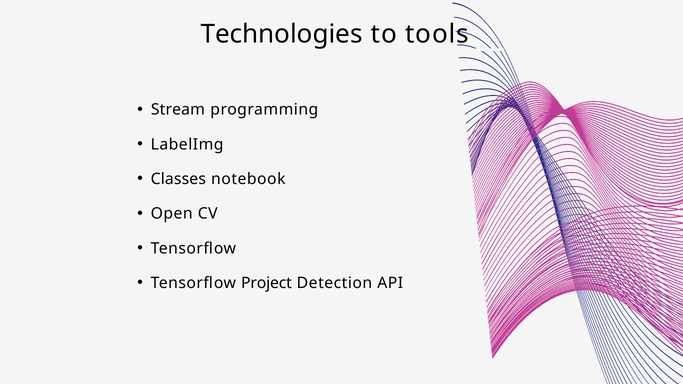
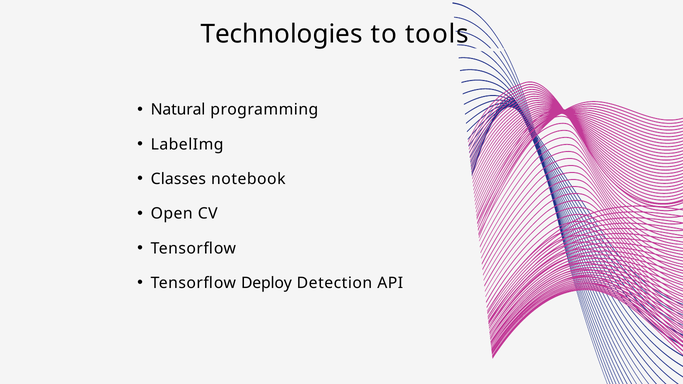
Stream: Stream -> Natural
Project: Project -> Deploy
